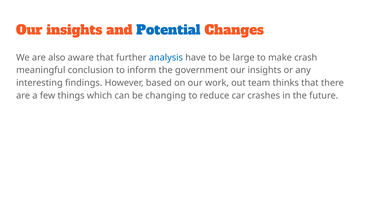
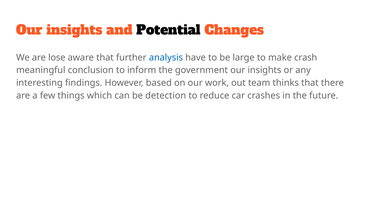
Potential colour: blue -> black
also: also -> lose
changing: changing -> detection
